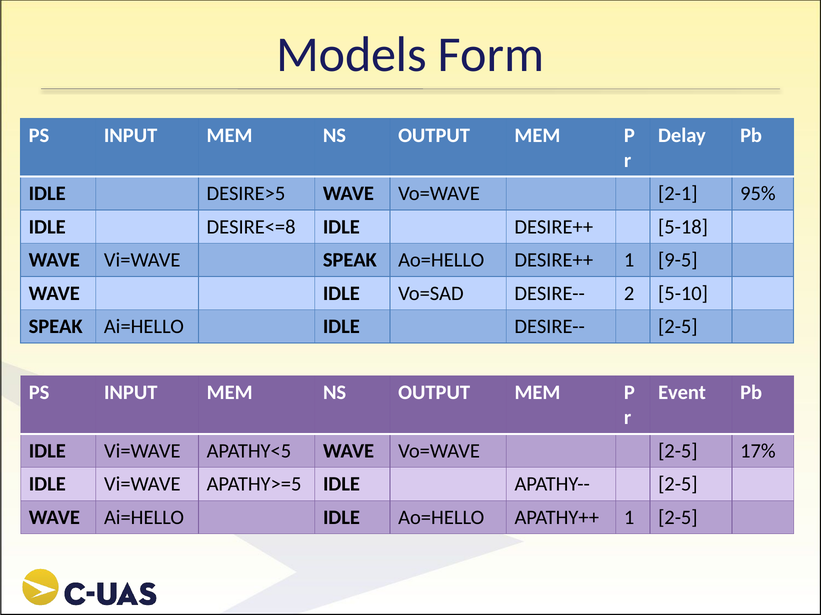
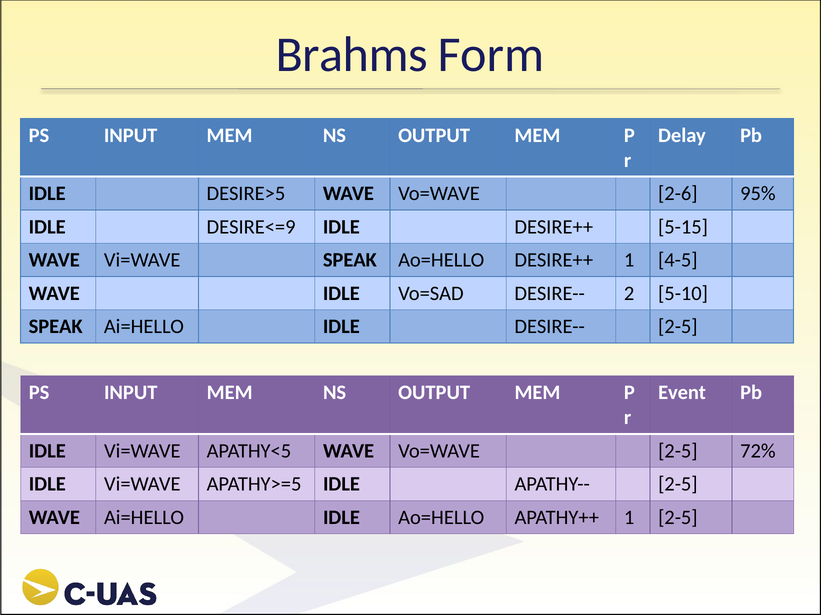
Models: Models -> Brahms
2-1: 2-1 -> 2-6
DESIRE<=8: DESIRE<=8 -> DESIRE<=9
5-18: 5-18 -> 5-15
9-5: 9-5 -> 4-5
17%: 17% -> 72%
